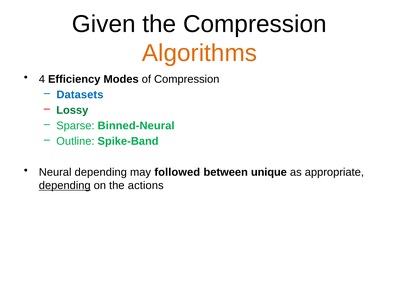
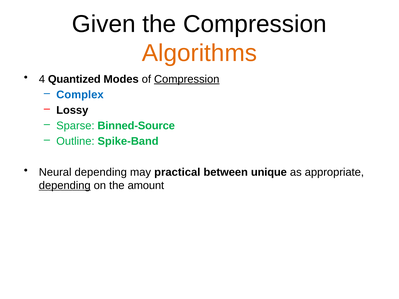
Efficiency: Efficiency -> Quantized
Compression at (187, 79) underline: none -> present
Datasets: Datasets -> Complex
Lossy colour: green -> black
Binned-Neural: Binned-Neural -> Binned-Source
followed: followed -> practical
actions: actions -> amount
